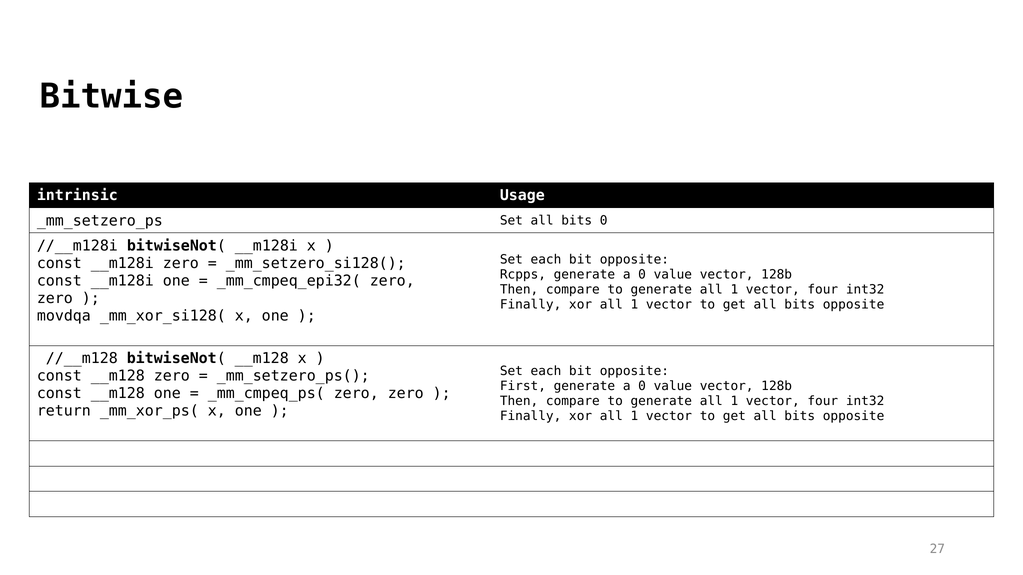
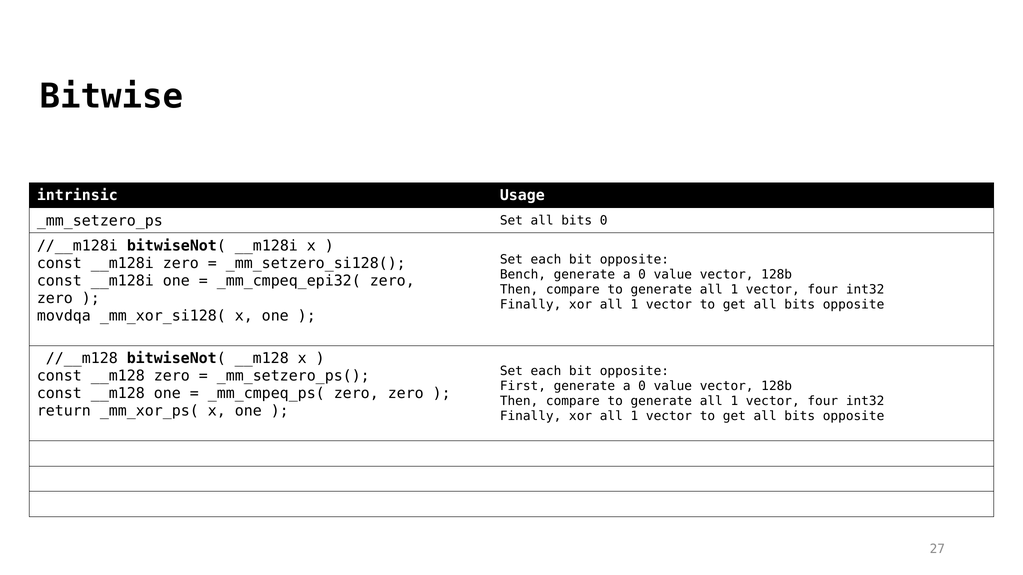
Rcpps: Rcpps -> Bench
